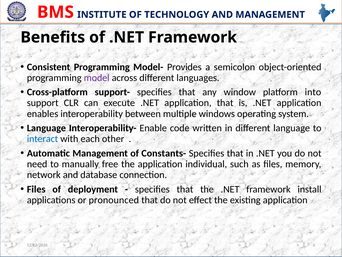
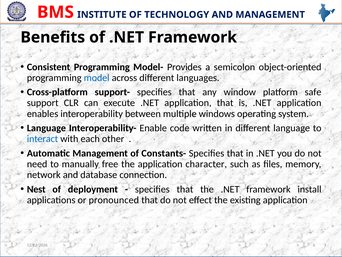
model colour: purple -> blue
into: into -> safe
individual: individual -> character
Files at (36, 189): Files -> Nest
